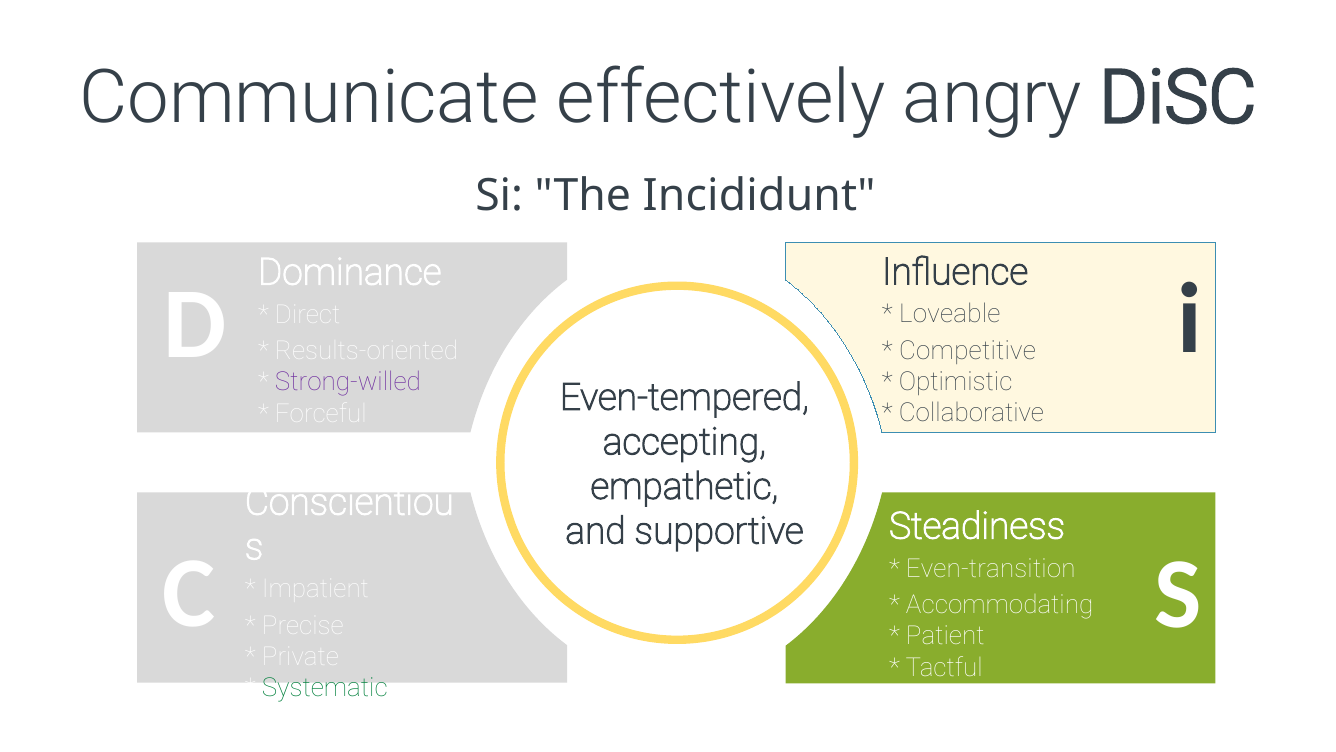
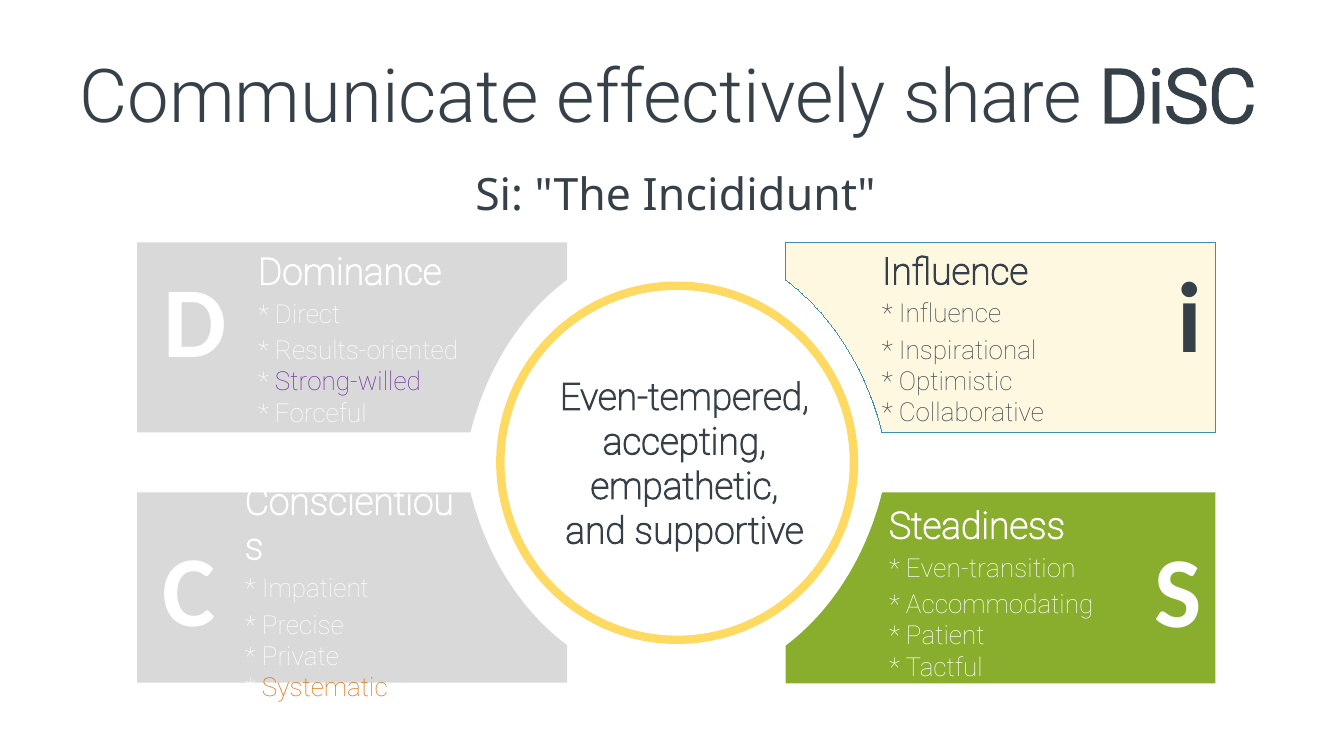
angry: angry -> share
Loveable at (950, 314): Loveable -> Influence
Competitive: Competitive -> Inspirational
Systematic colour: green -> orange
